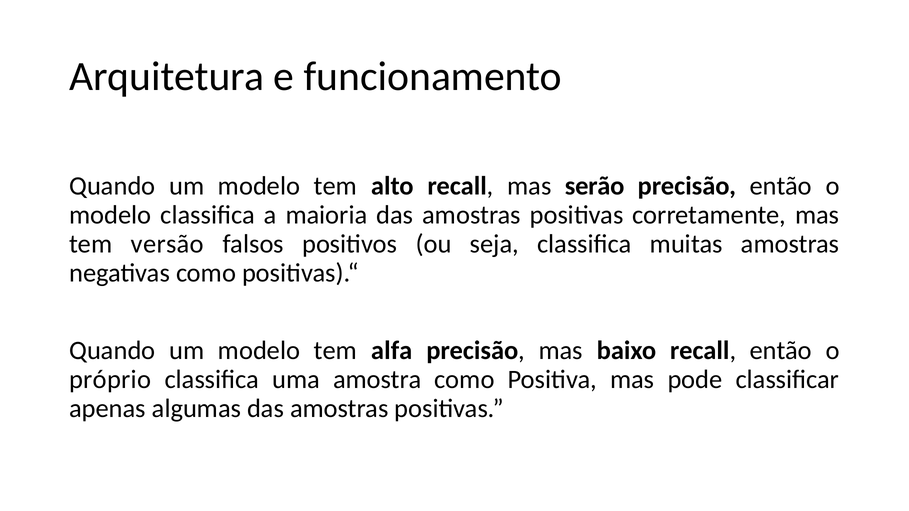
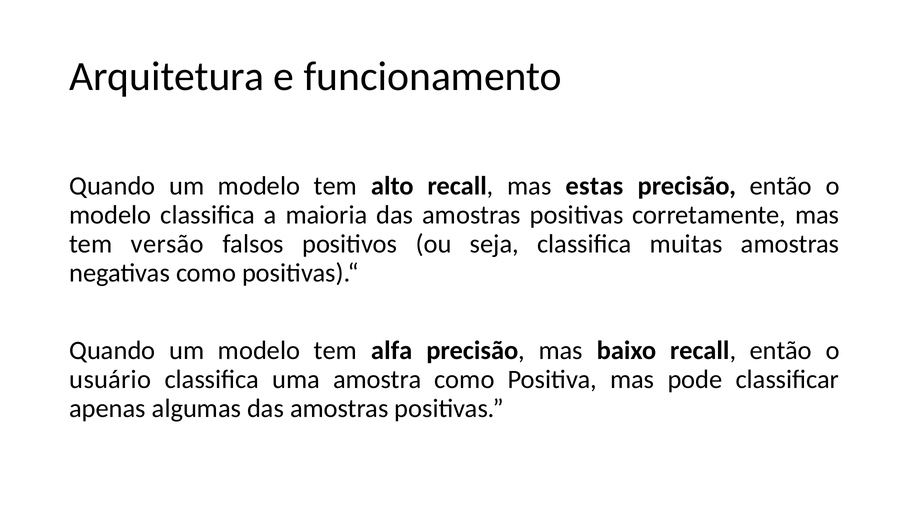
serão: serão -> estas
próprio: próprio -> usuário
